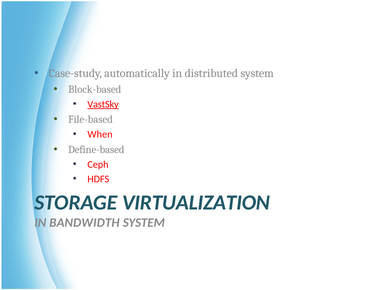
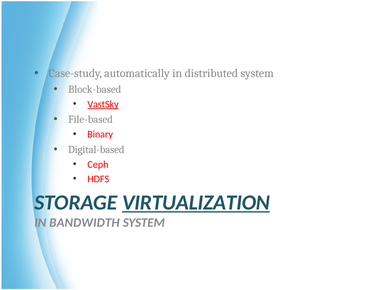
When: When -> Binary
Define-based: Define-based -> Digital-based
VIRTUALIZATION underline: none -> present
